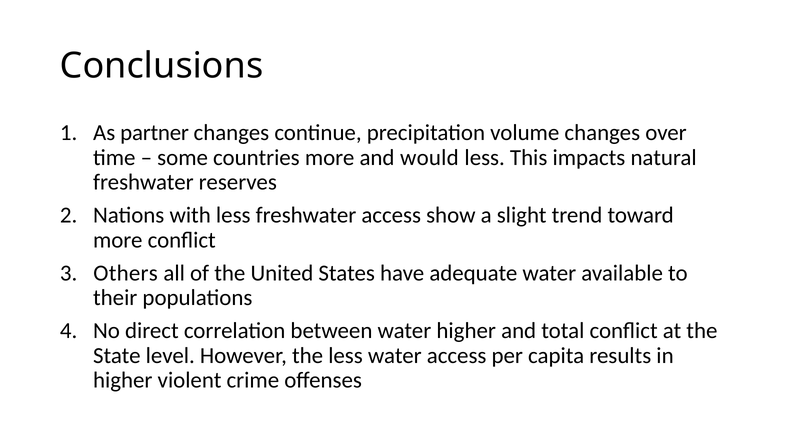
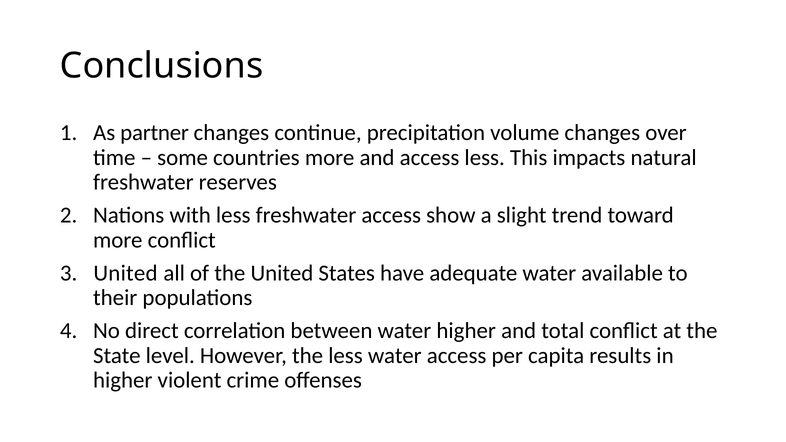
and would: would -> access
Others at (126, 273): Others -> United
